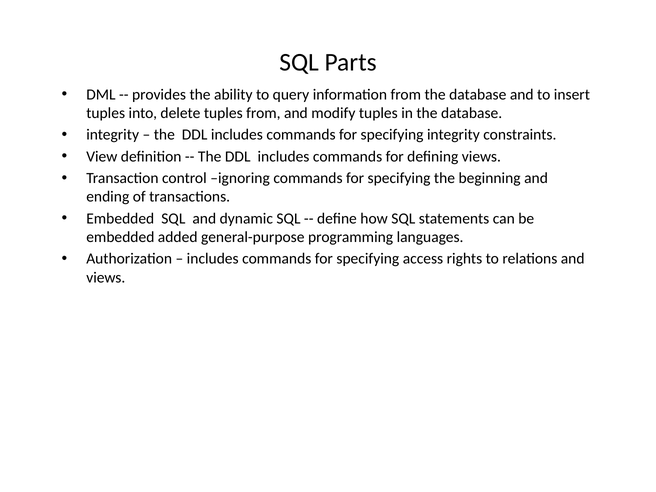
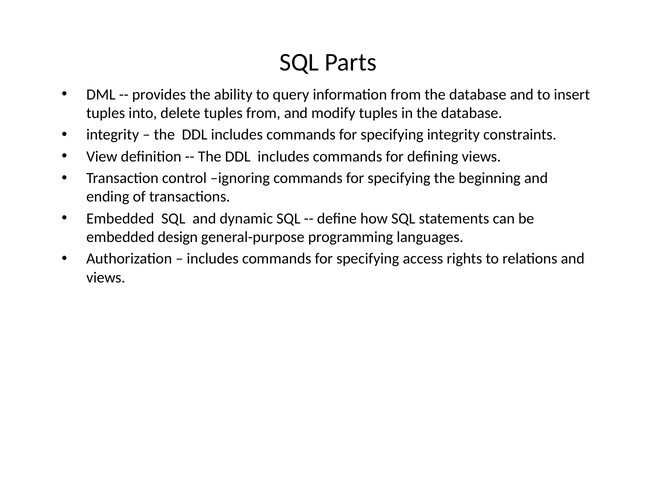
added: added -> design
